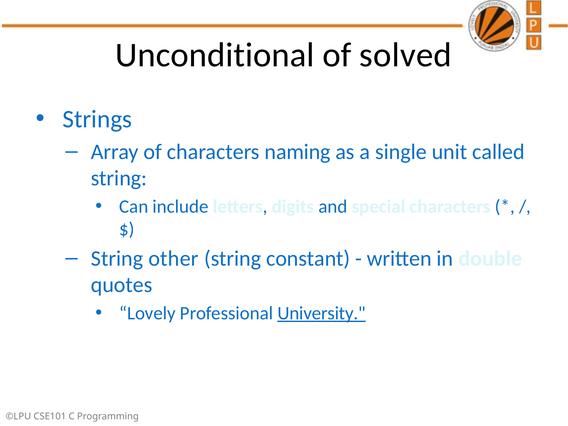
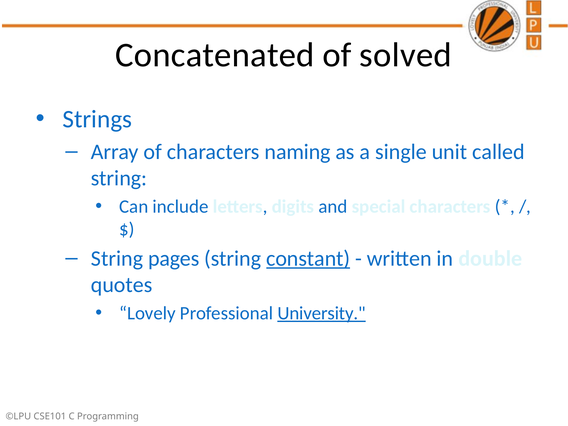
Unconditional: Unconditional -> Concatenated
other: other -> pages
constant underline: none -> present
